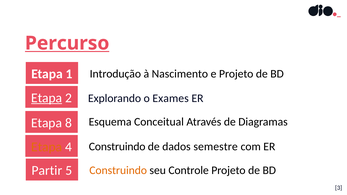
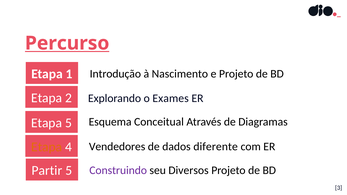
Etapa at (47, 98) underline: present -> none
Etapa 8: 8 -> 5
4 Construindo: Construindo -> Vendedores
semestre: semestre -> diferente
Construindo at (118, 170) colour: orange -> purple
Controle: Controle -> Diversos
